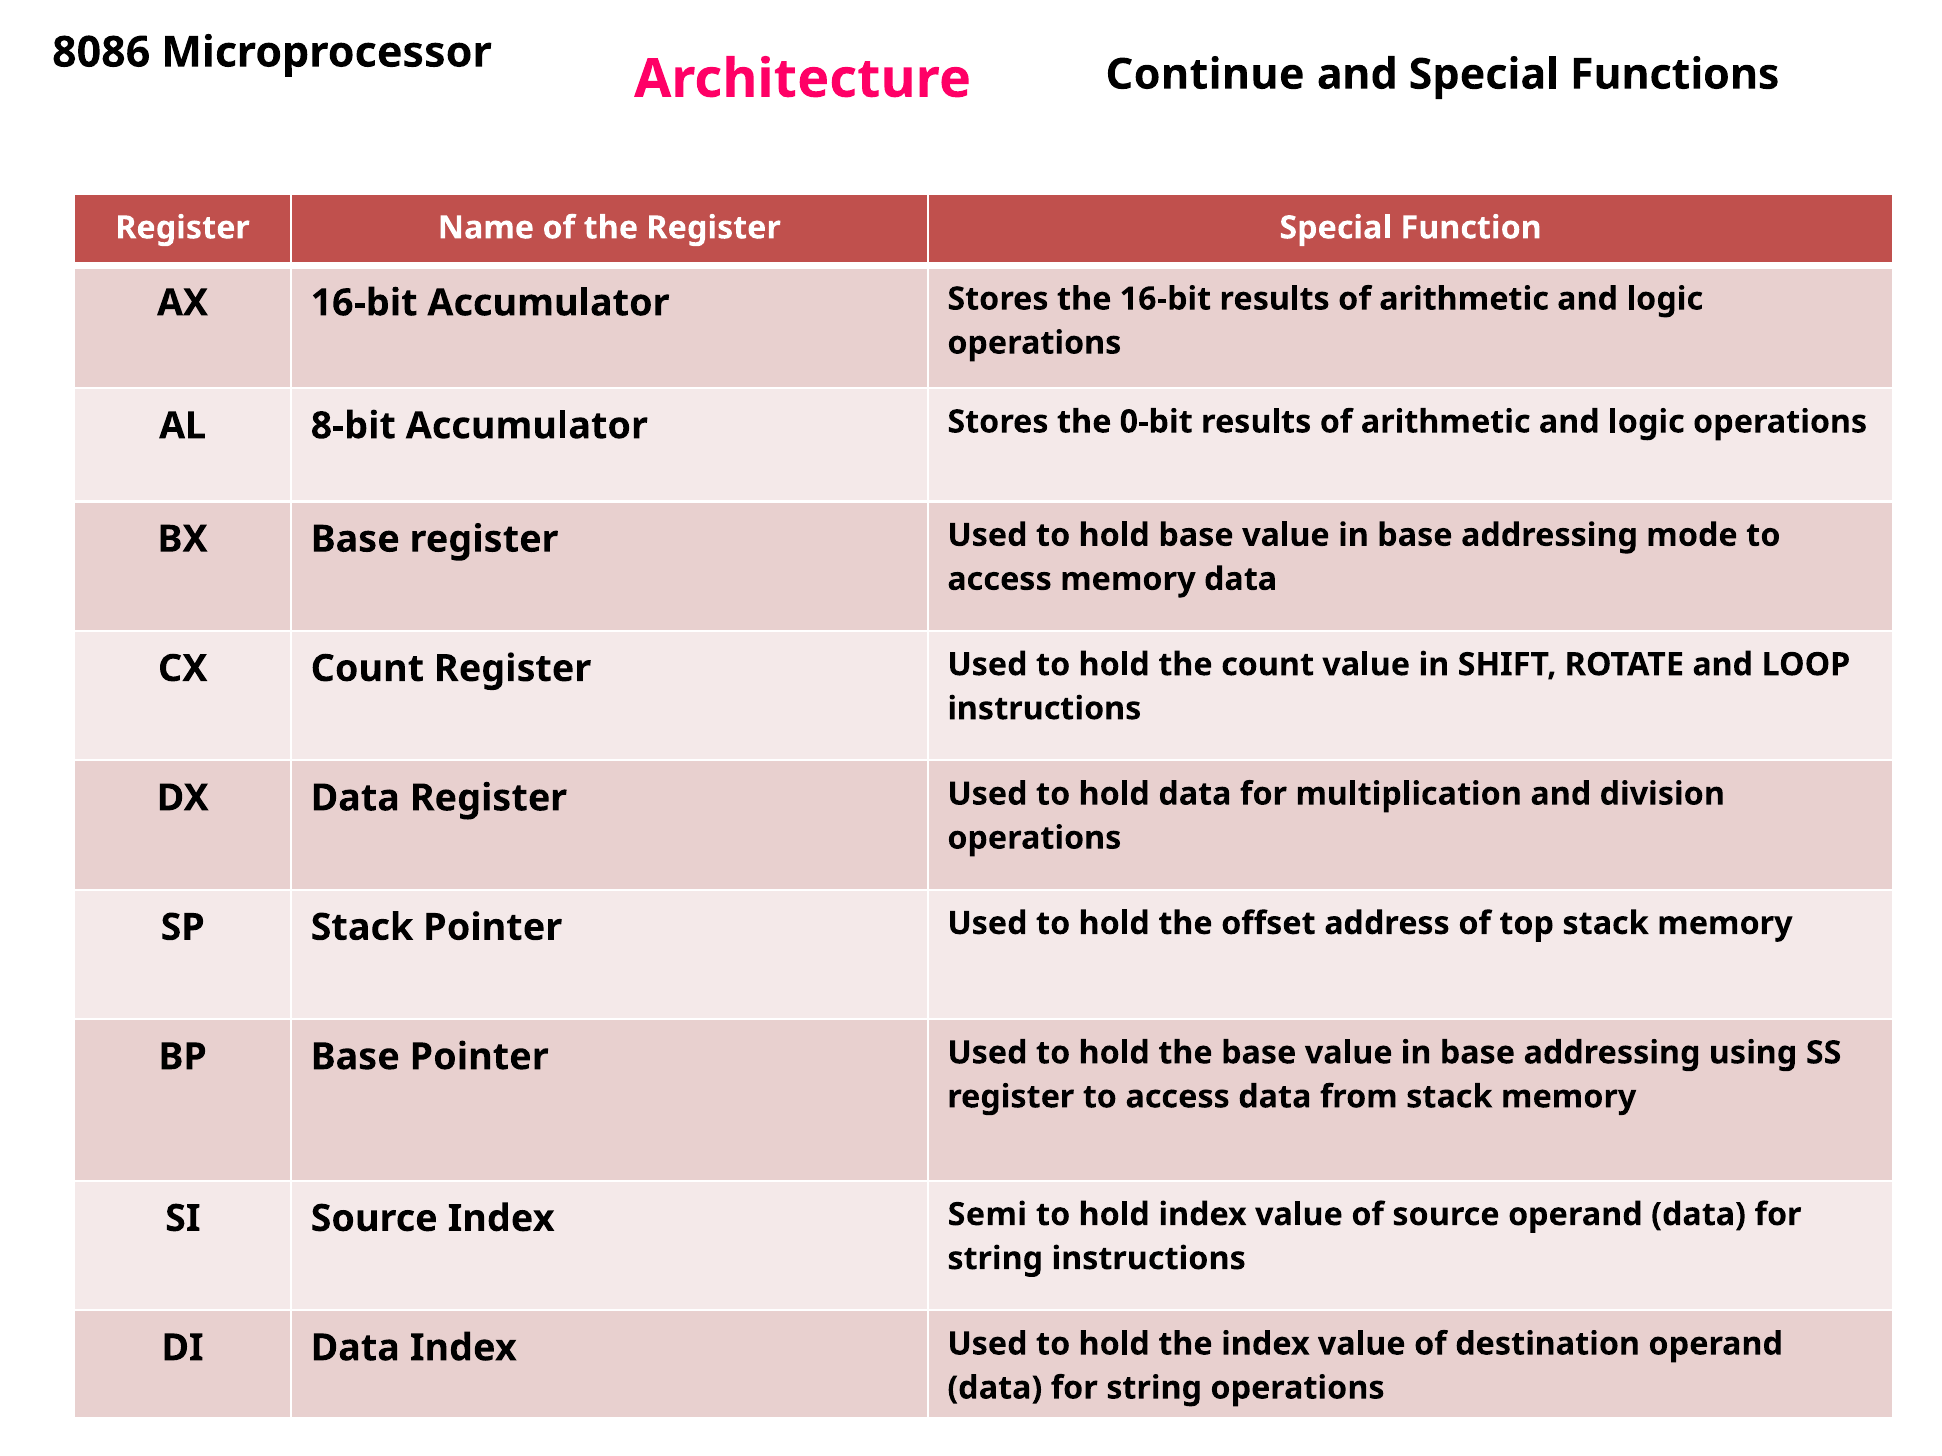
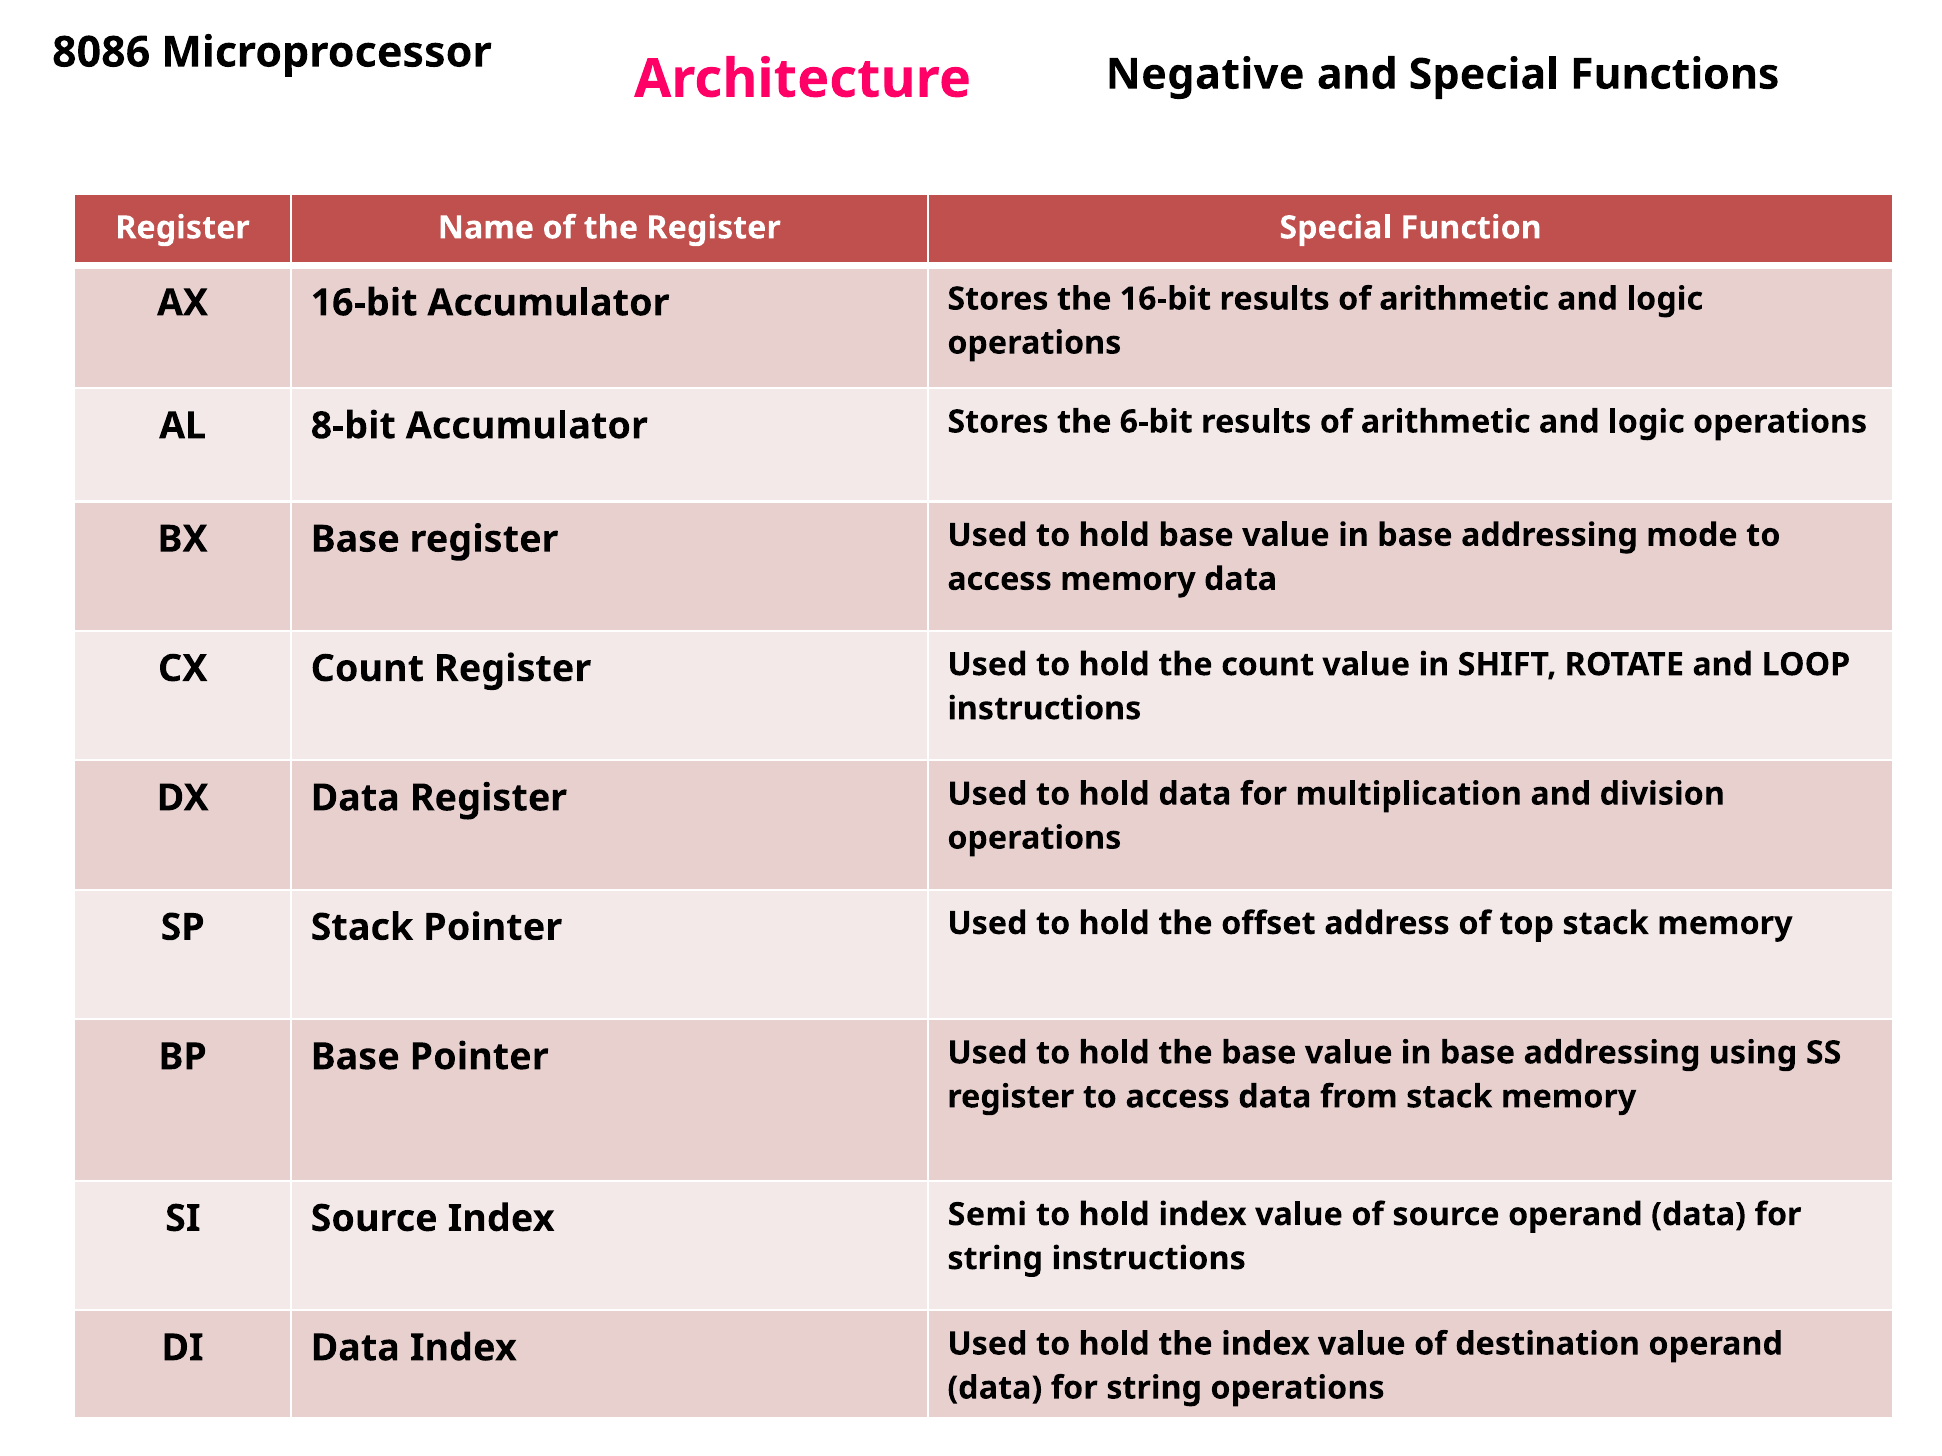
Continue: Continue -> Negative
0-bit: 0-bit -> 6-bit
